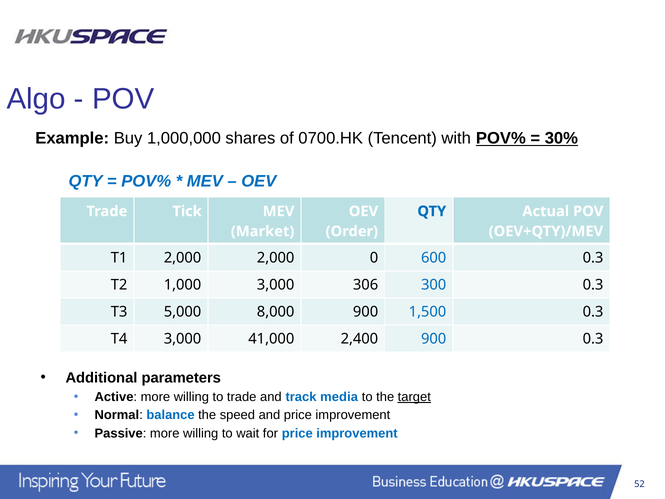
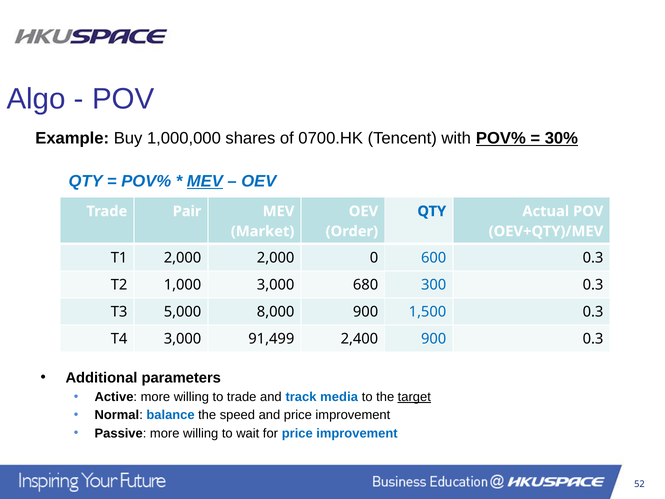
MEV at (205, 181) underline: none -> present
Tick: Tick -> Pair
306: 306 -> 680
41,000: 41,000 -> 91,499
